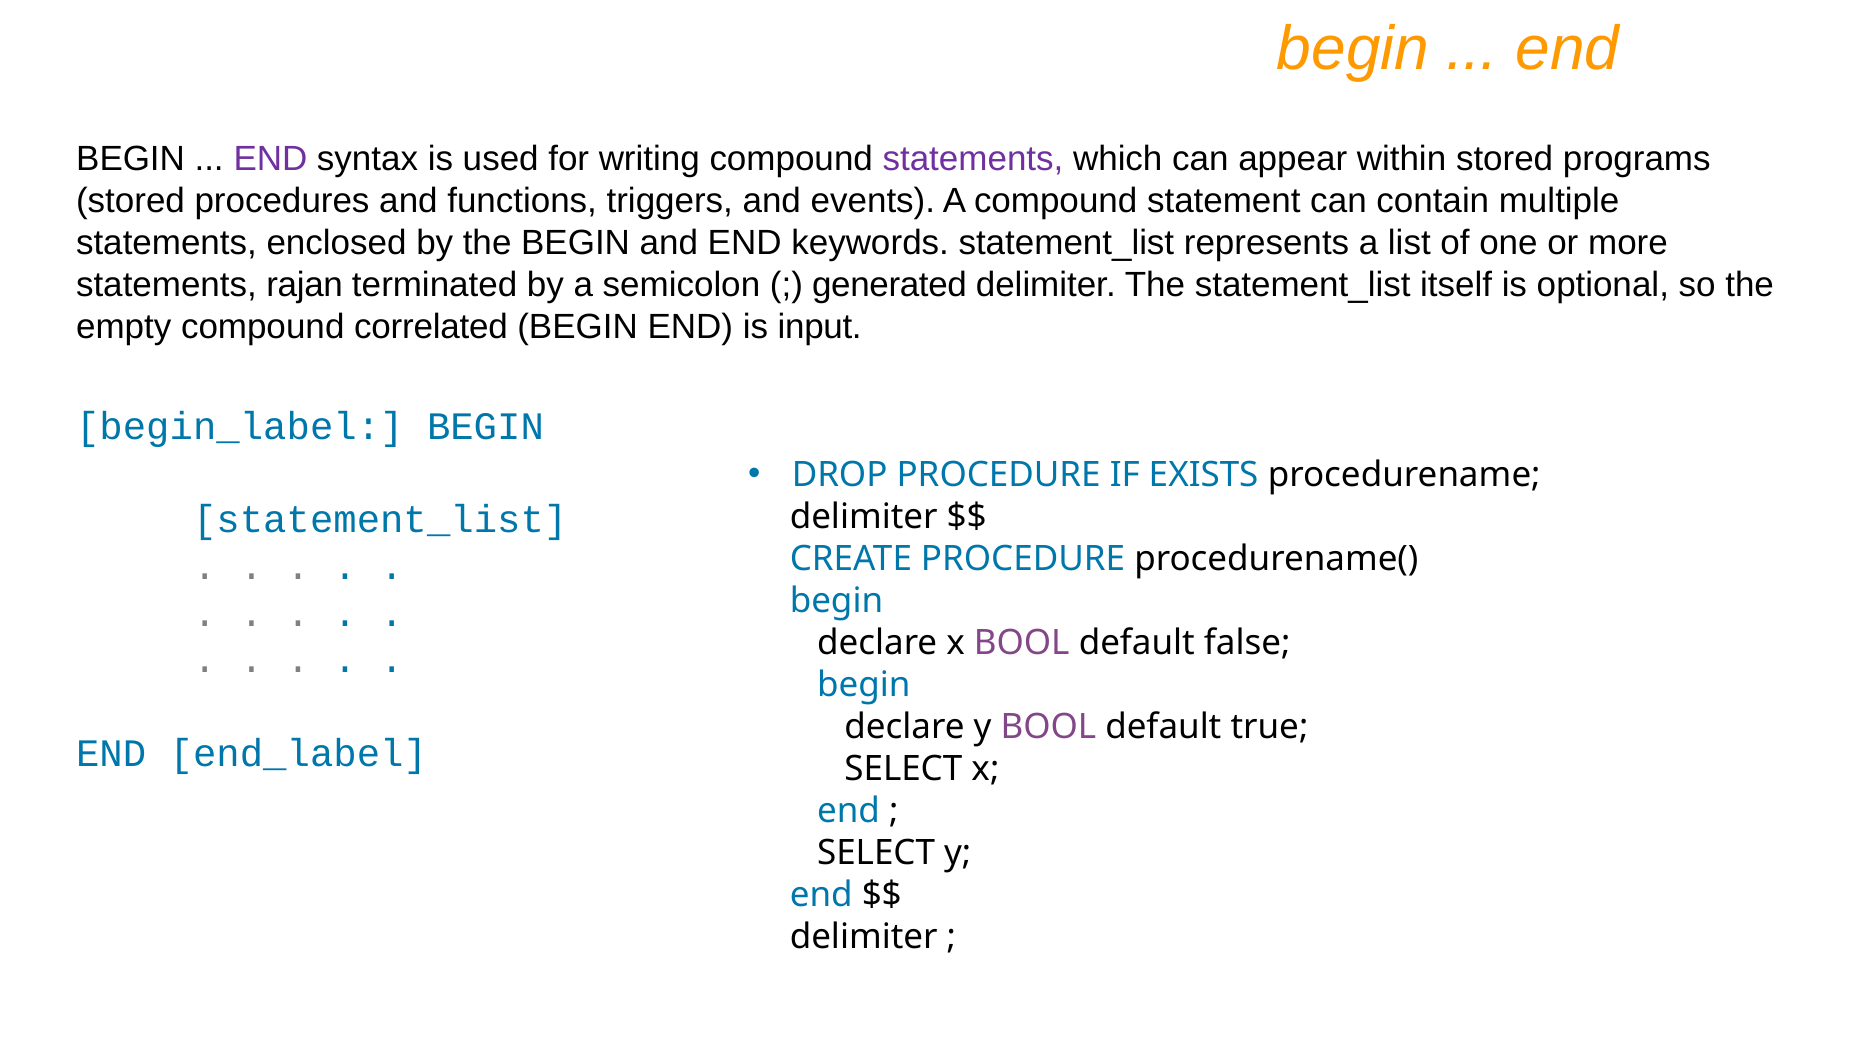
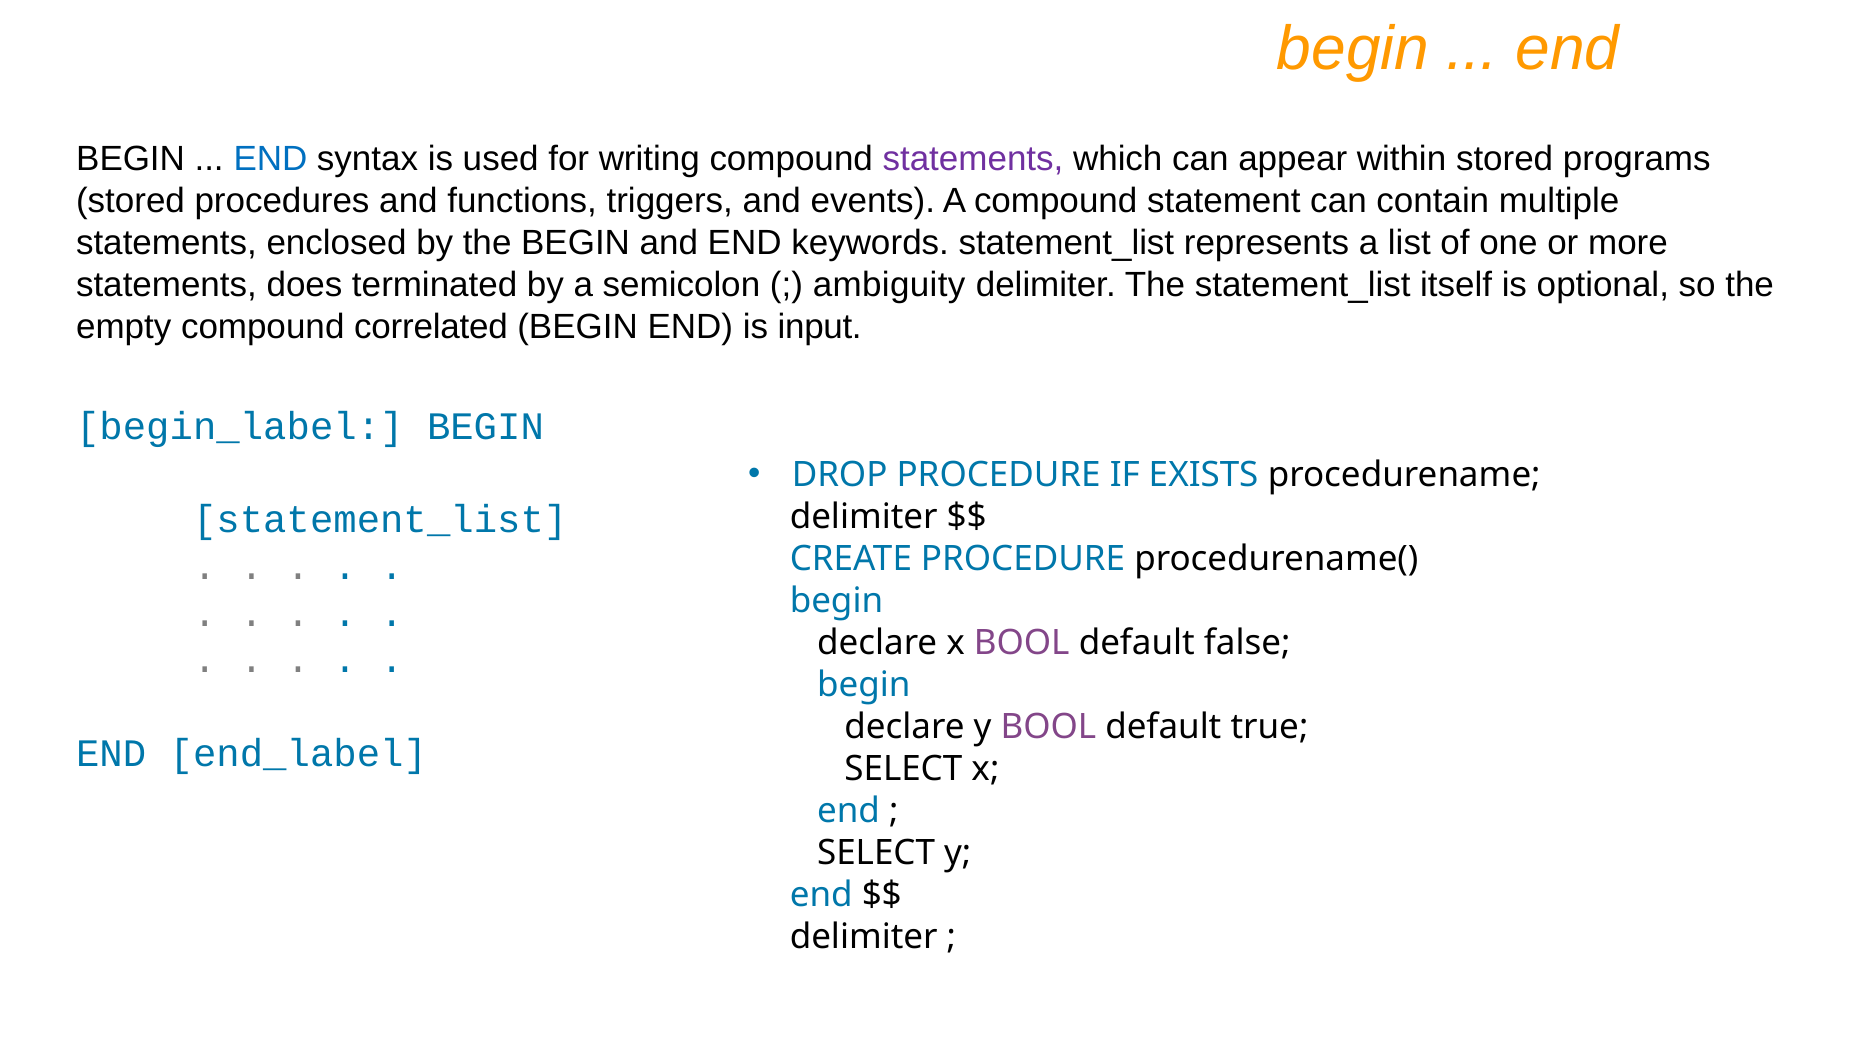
END at (270, 159) colour: purple -> blue
rajan: rajan -> does
generated: generated -> ambiguity
